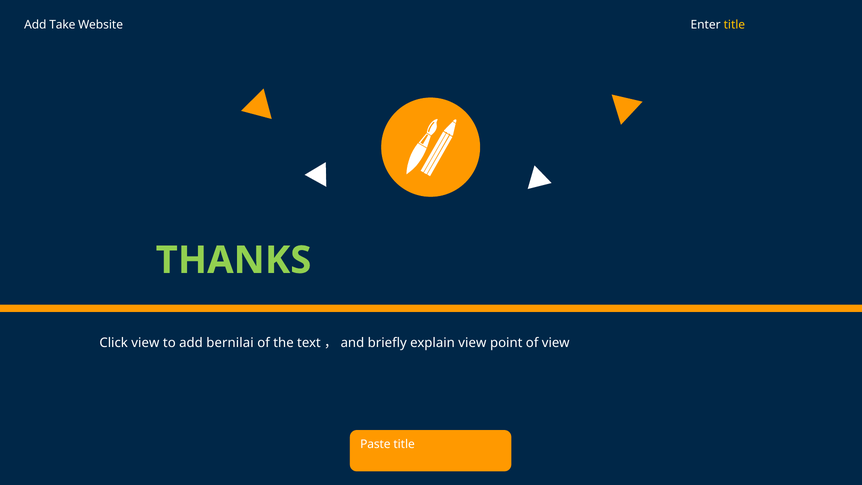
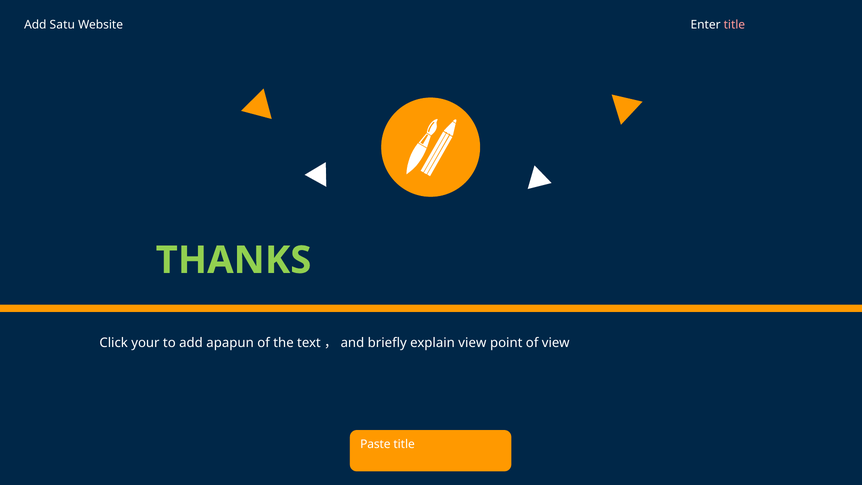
Take: Take -> Satu
title at (734, 25) colour: yellow -> pink
Click view: view -> your
bernilai: bernilai -> apapun
